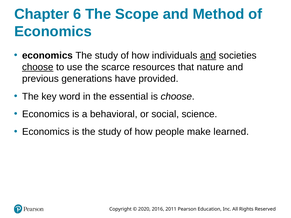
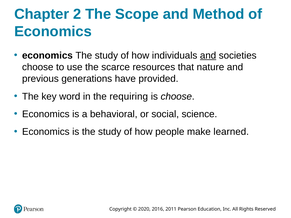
6: 6 -> 2
choose at (38, 67) underline: present -> none
essential: essential -> requiring
